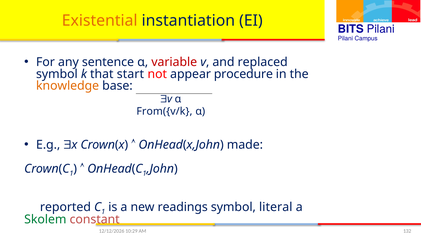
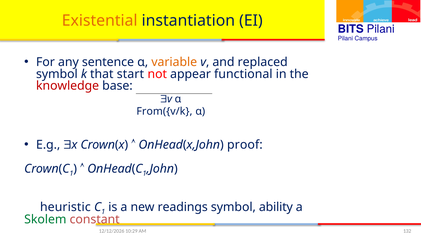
variable colour: red -> orange
procedure: procedure -> functional
knowledge colour: orange -> red
made: made -> proof
reported: reported -> heuristic
literal: literal -> ability
